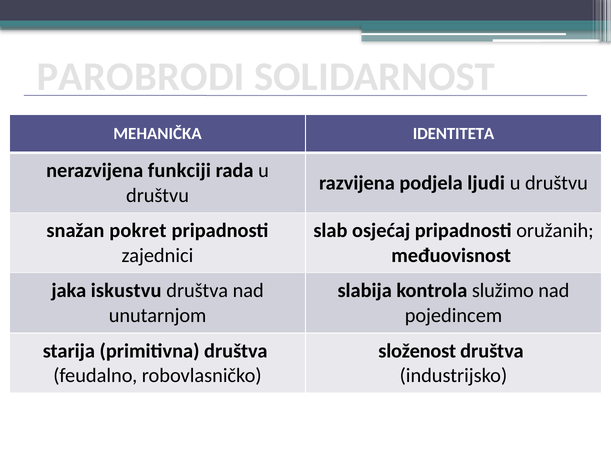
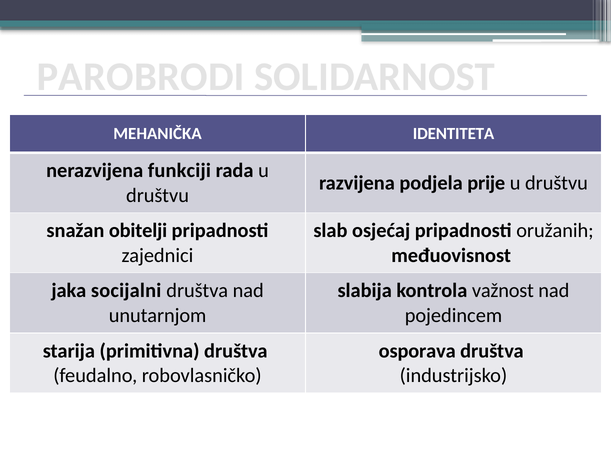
ljudi: ljudi -> prije
pokret: pokret -> obitelji
iskustvu: iskustvu -> socijalni
služimo: služimo -> važnost
složenost: složenost -> osporava
